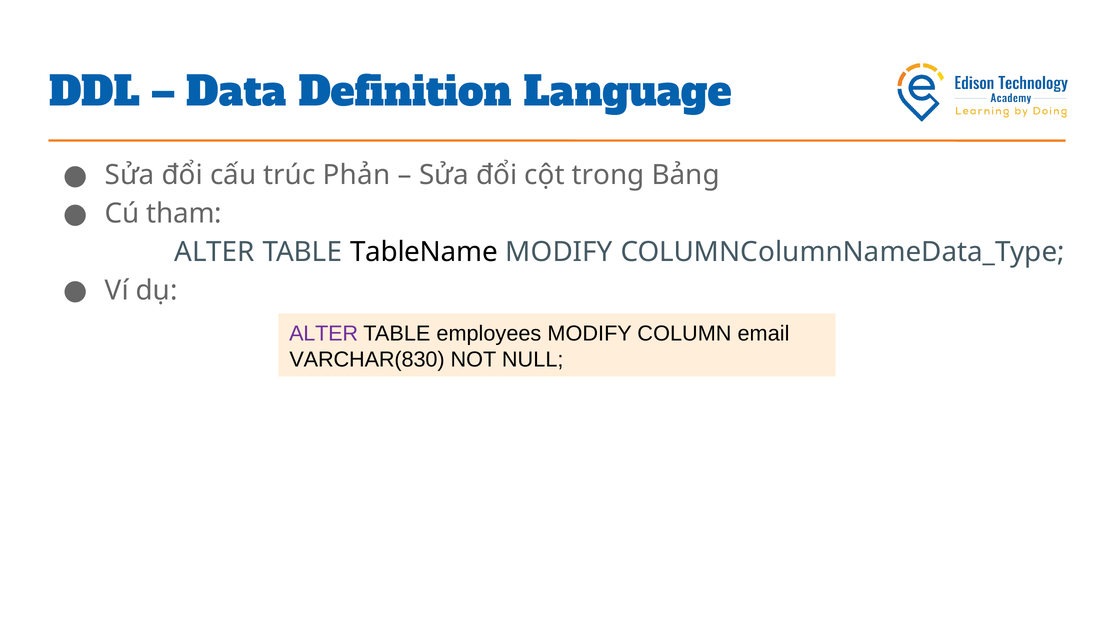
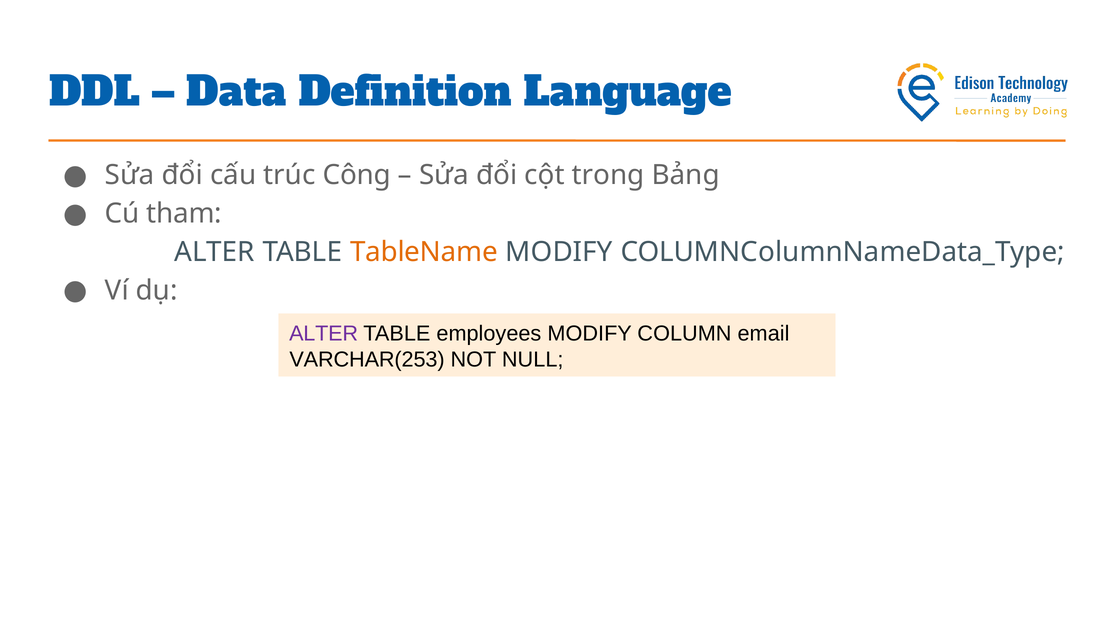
Phản: Phản -> Công
TableName colour: black -> orange
VARCHAR(830: VARCHAR(830 -> VARCHAR(253
